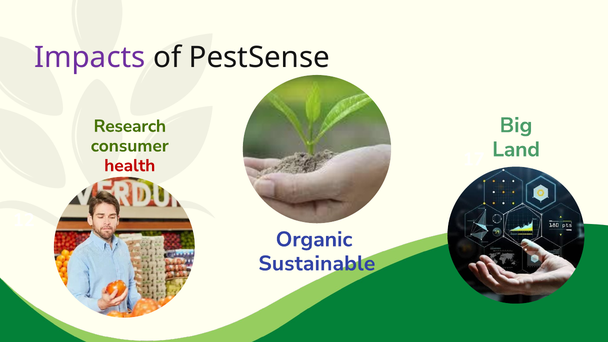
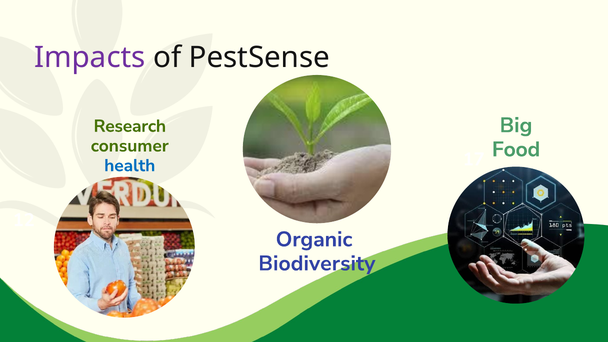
Land: Land -> Food
health colour: red -> blue
Sustainable: Sustainable -> Biodiversity
